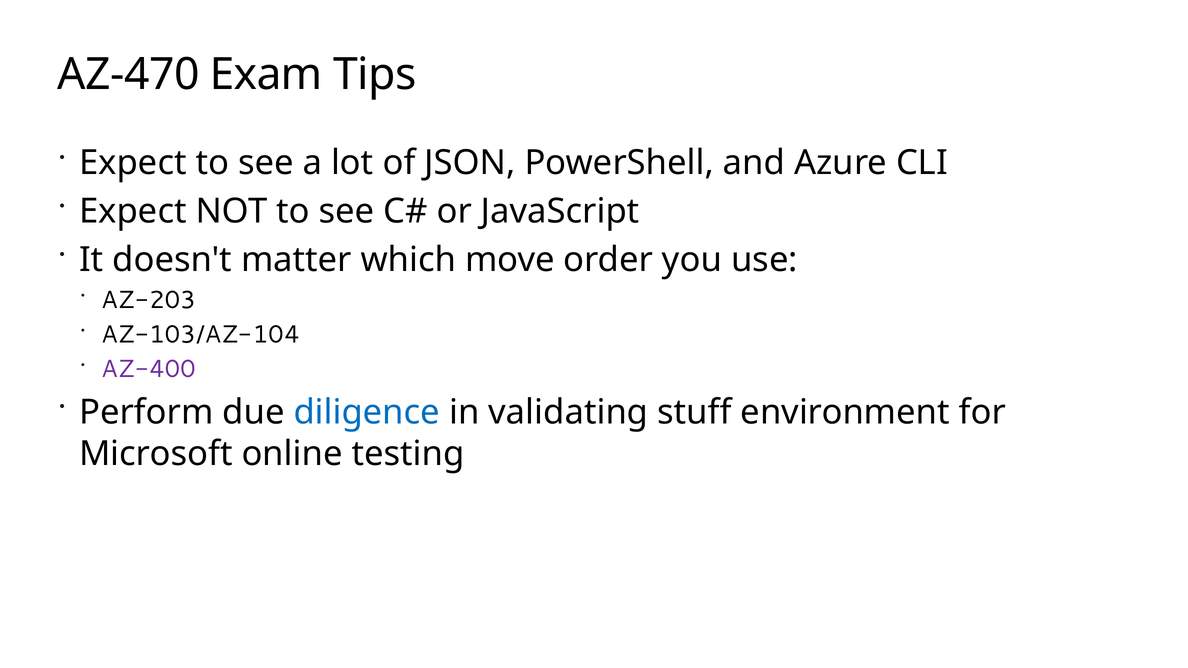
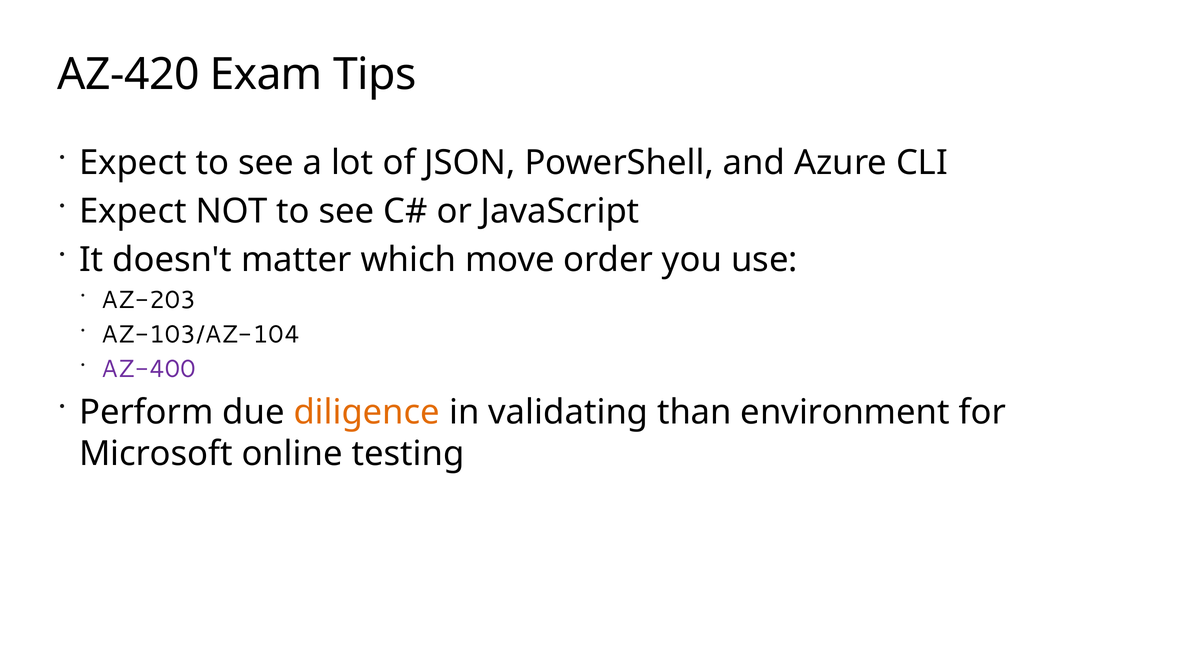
AZ-470: AZ-470 -> AZ-420
diligence colour: blue -> orange
stuff: stuff -> than
